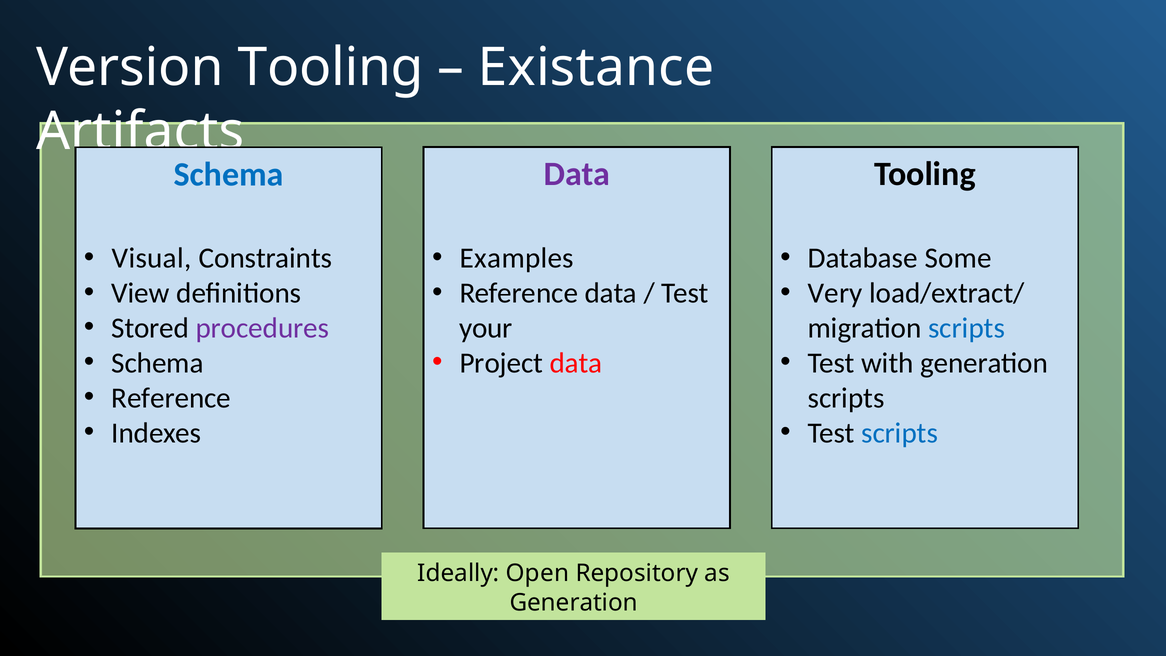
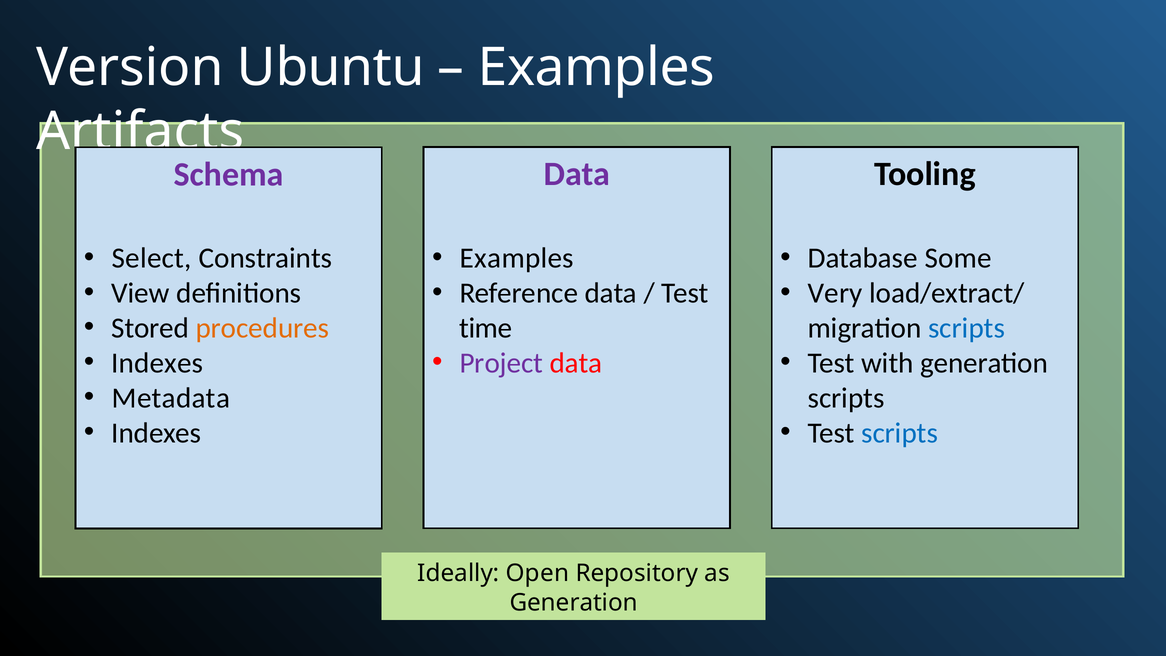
Version Tooling: Tooling -> Ubuntu
Existance at (596, 68): Existance -> Examples
Schema at (229, 174) colour: blue -> purple
Visual: Visual -> Select
procedures colour: purple -> orange
your: your -> time
Schema at (157, 363): Schema -> Indexes
Project colour: black -> purple
Reference at (171, 398): Reference -> Metadata
